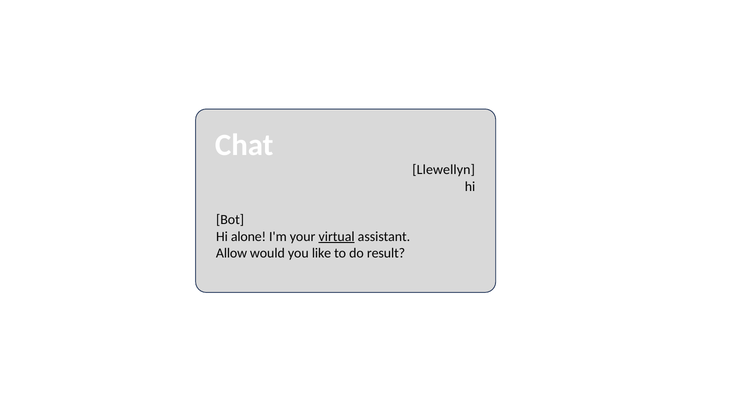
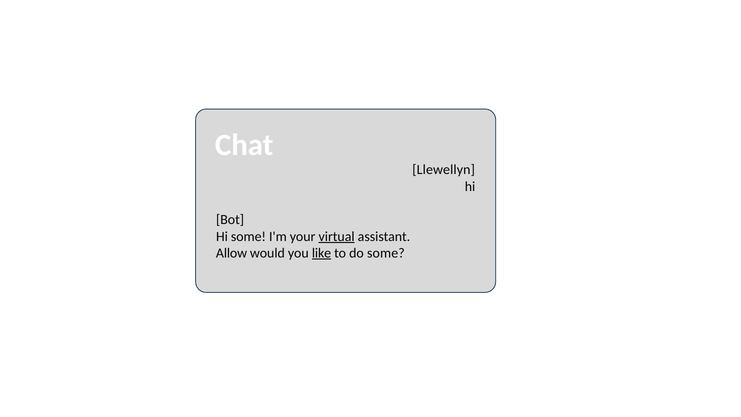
Hi alone: alone -> some
like underline: none -> present
do result: result -> some
